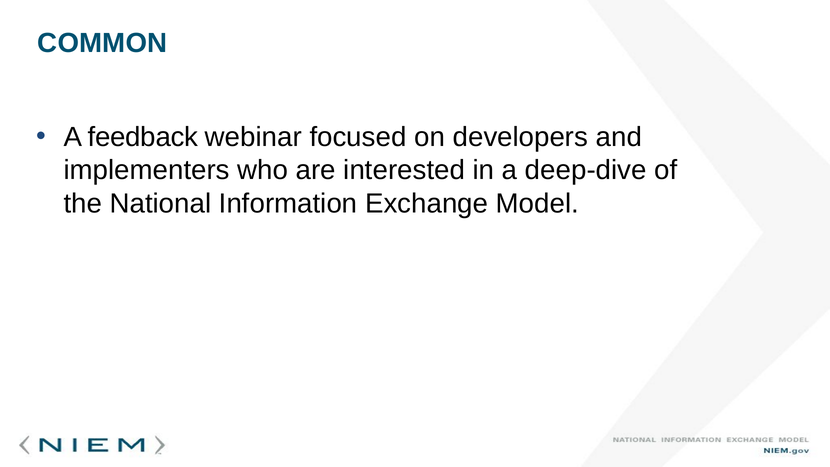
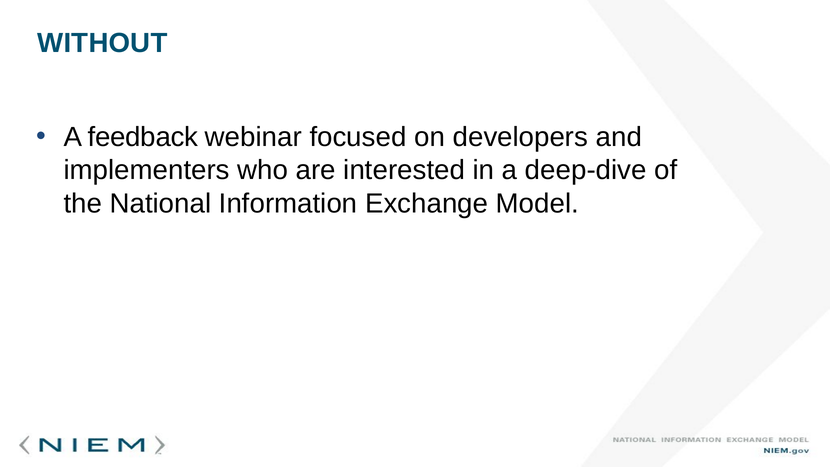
COMMON: COMMON -> WITHOUT
